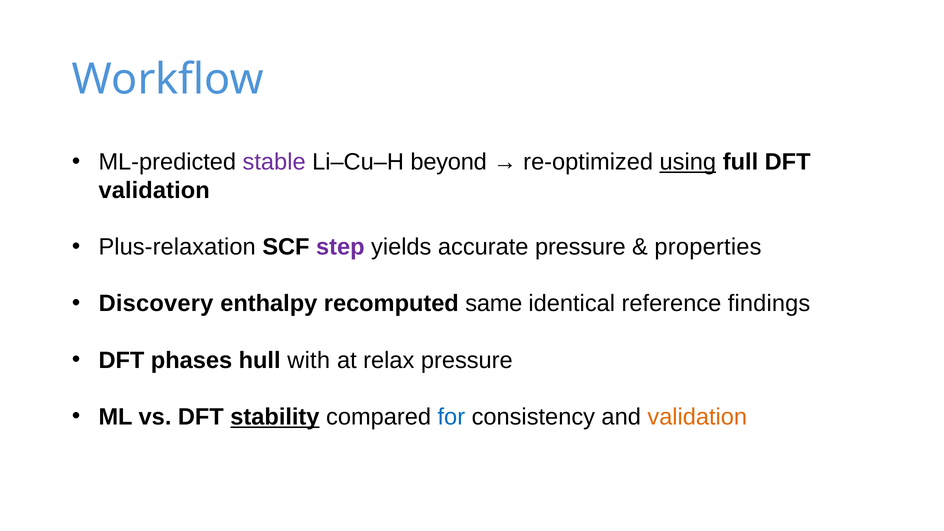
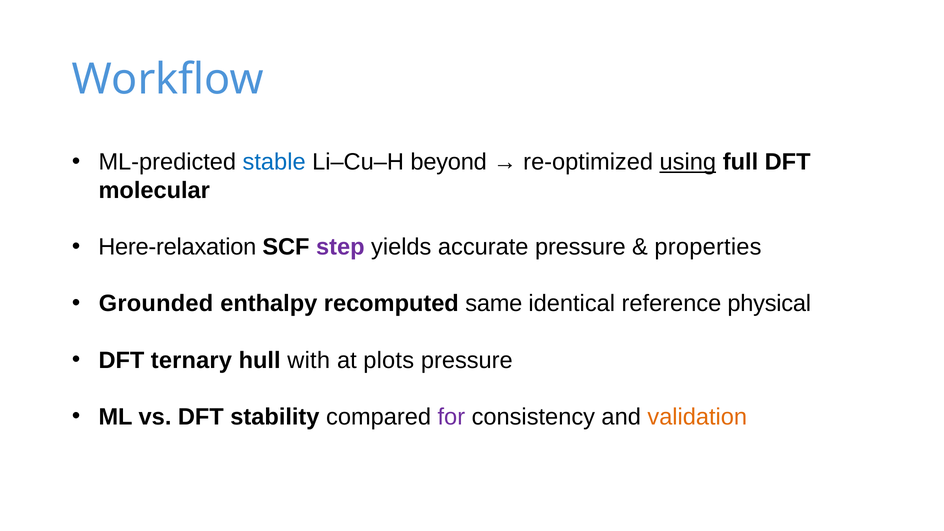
stable colour: purple -> blue
validation at (154, 190): validation -> molecular
Plus-relaxation: Plus-relaxation -> Here-relaxation
Discovery: Discovery -> Grounded
findings: findings -> physical
phases: phases -> ternary
relax: relax -> plots
stability underline: present -> none
for colour: blue -> purple
